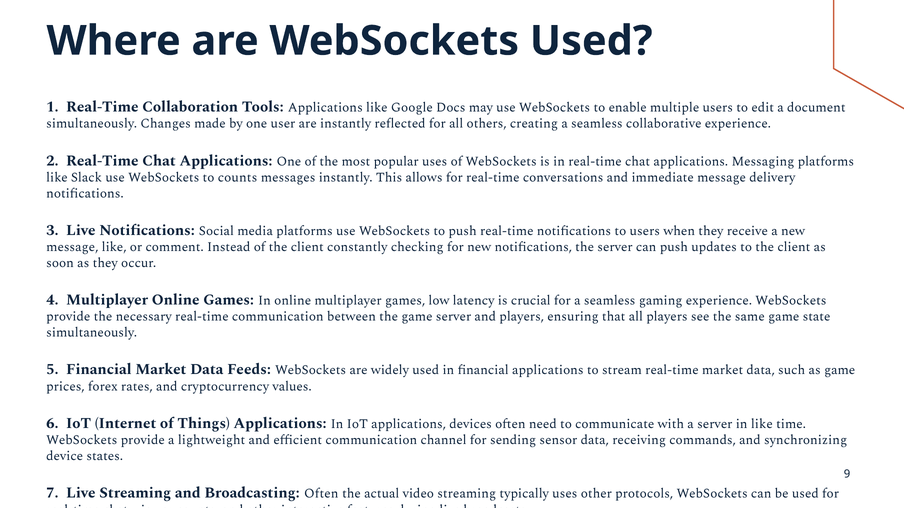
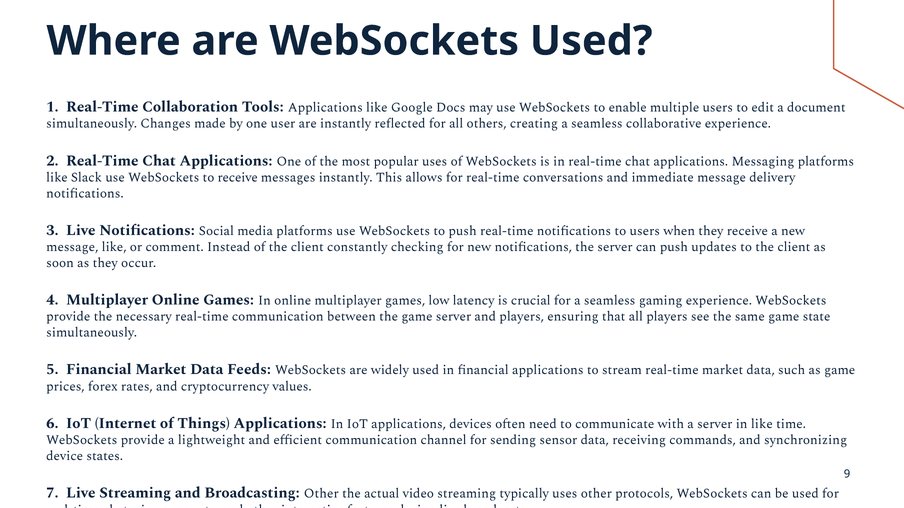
to counts: counts -> receive
Broadcasting Often: Often -> Other
